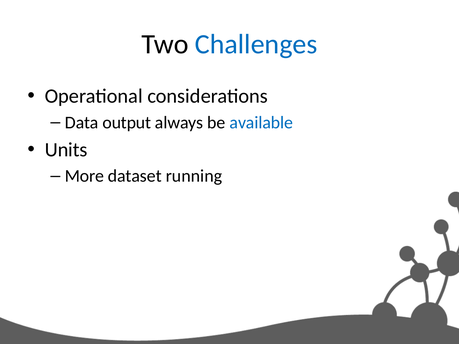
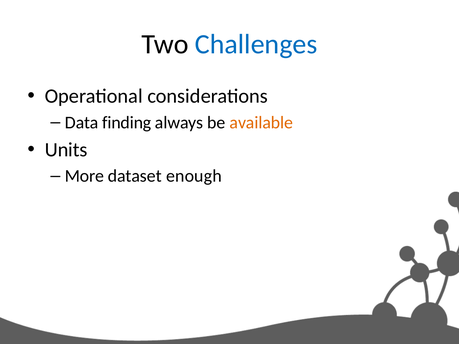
output: output -> finding
available colour: blue -> orange
running: running -> enough
